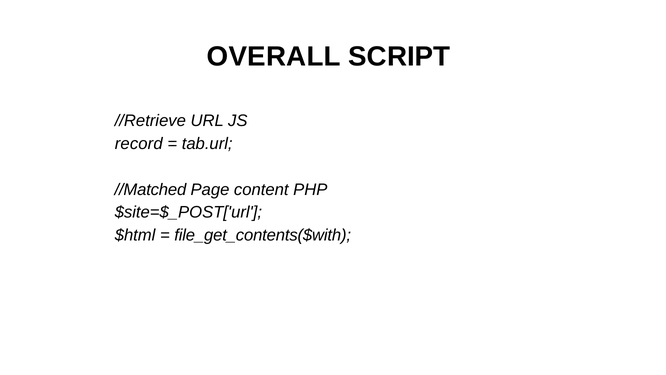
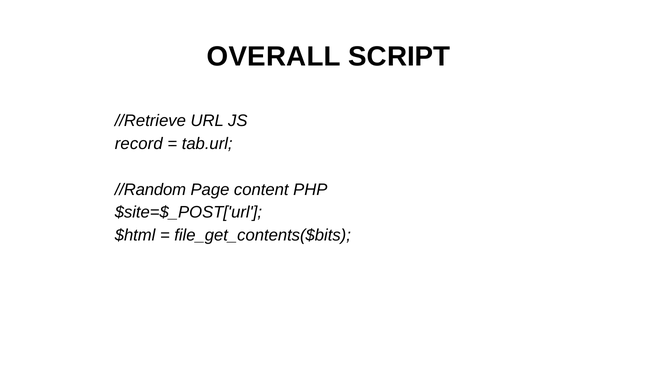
//Matched: //Matched -> //Random
file_get_contents($with: file_get_contents($with -> file_get_contents($bits
